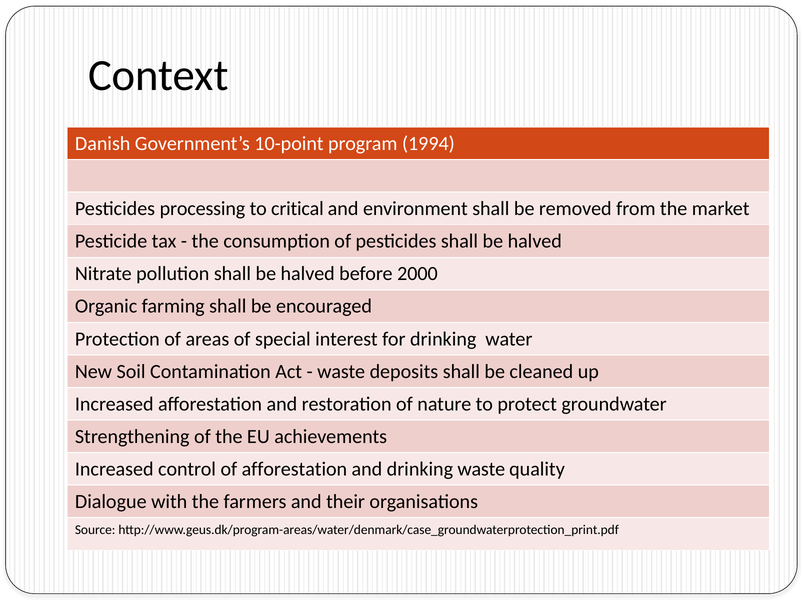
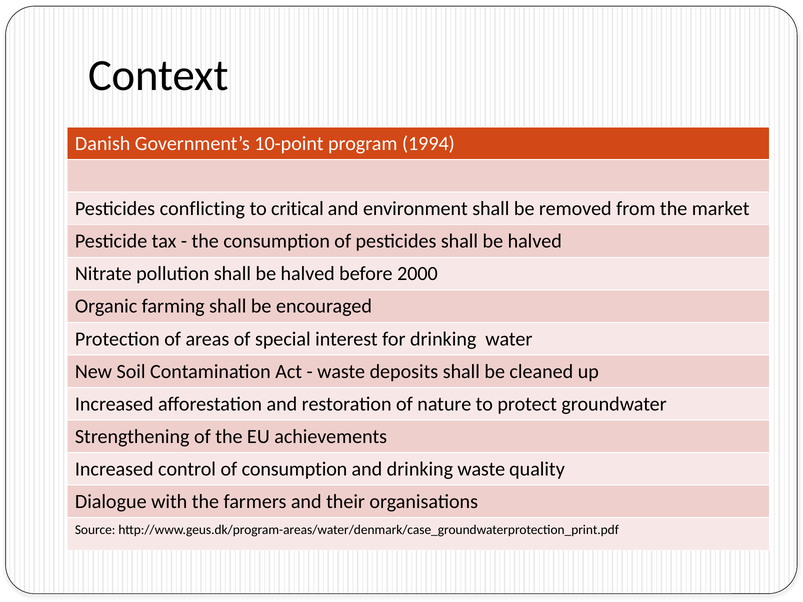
processing: processing -> conflicting
of afforestation: afforestation -> consumption
